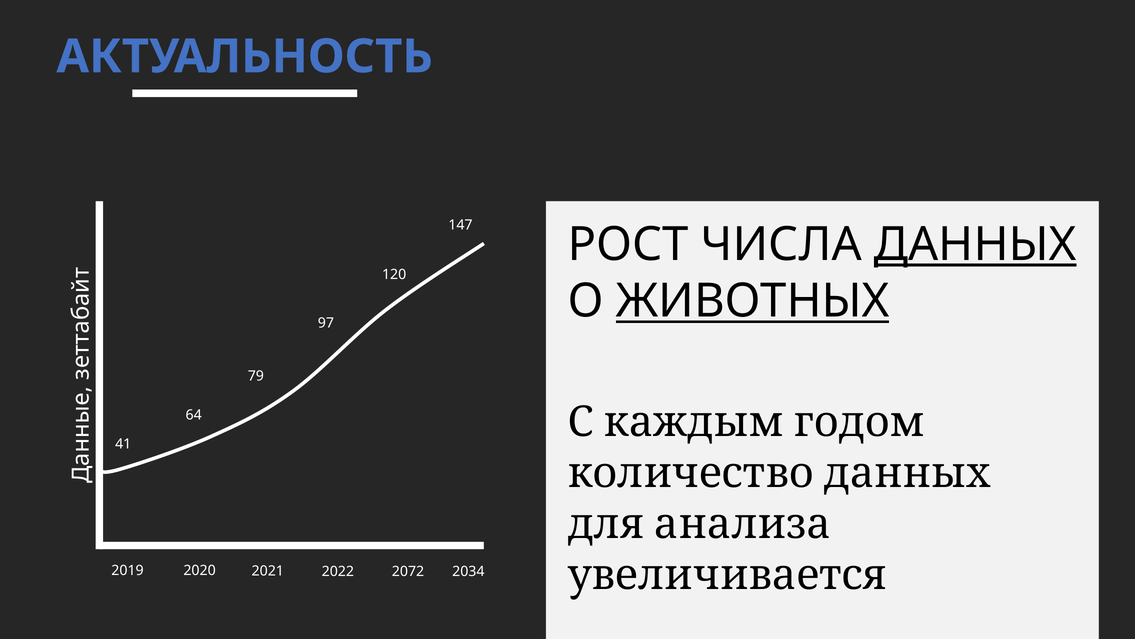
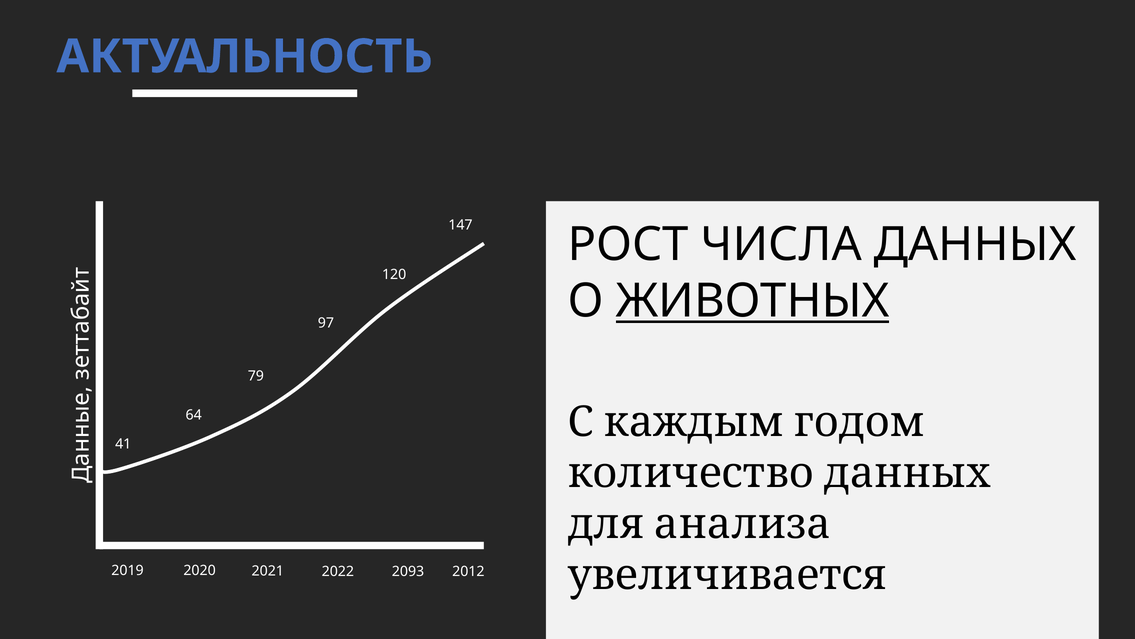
ДАННЫХ underline: present -> none
2072: 2072 -> 2093
2034: 2034 -> 2012
